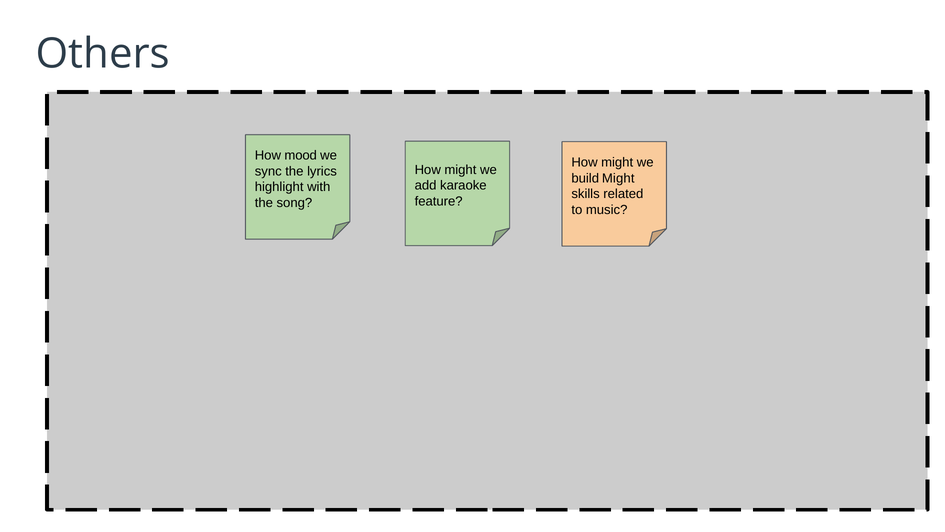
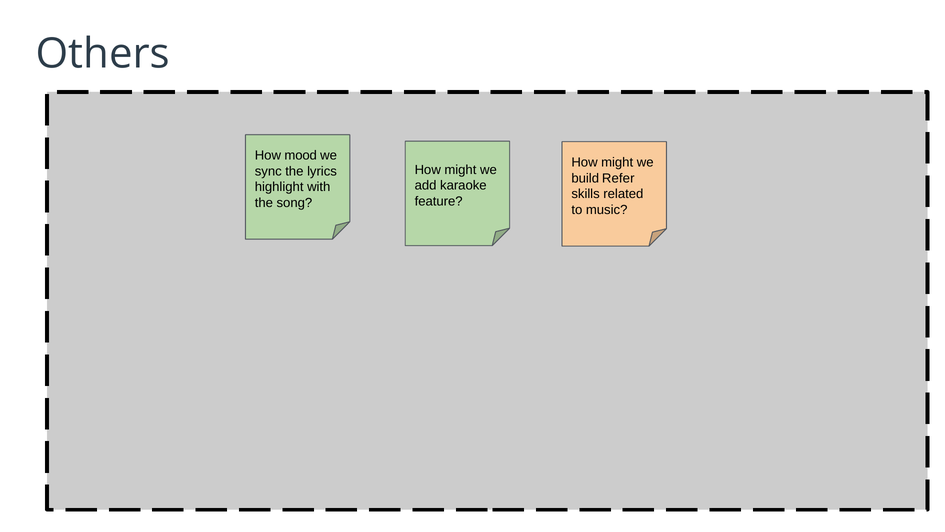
build Might: Might -> Refer
